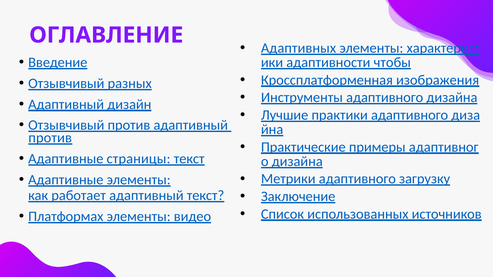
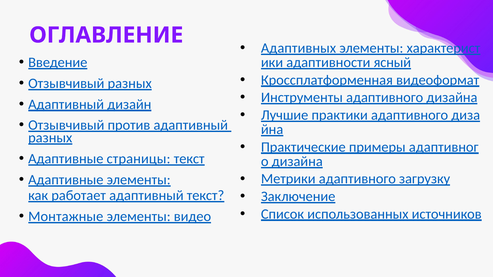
чтобы: чтобы -> ясный
изображения: изображения -> видеоформат
против at (50, 138): против -> разных
Платформах: Платформах -> Монтажные
